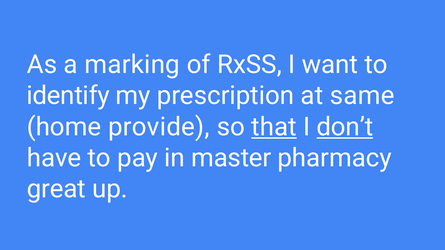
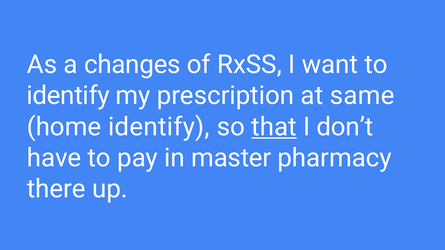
marking: marking -> changes
home provide: provide -> identify
don’t underline: present -> none
great: great -> there
